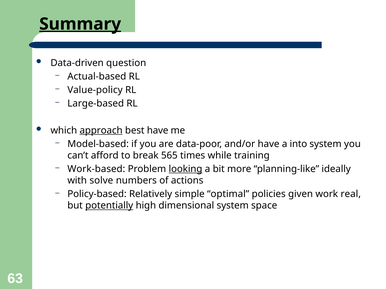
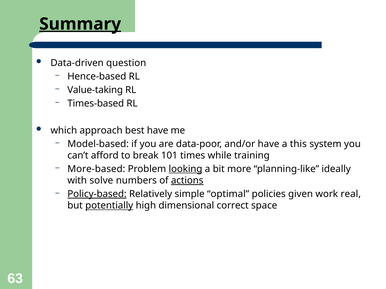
Actual-based: Actual-based -> Hence-based
Value-policy: Value-policy -> Value-taking
Large-based: Large-based -> Times-based
approach underline: present -> none
into: into -> this
565: 565 -> 101
Work-based: Work-based -> More-based
actions underline: none -> present
Policy-based underline: none -> present
dimensional system: system -> correct
